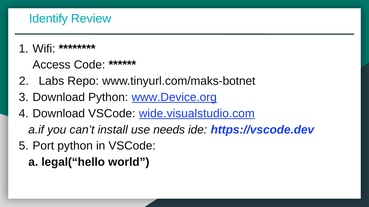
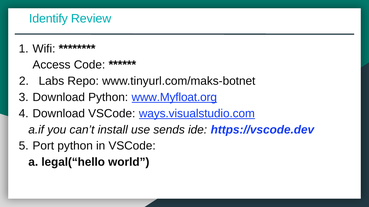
www.Device.org: www.Device.org -> www.Myfloat.org
wide.visualstudio.com: wide.visualstudio.com -> ways.visualstudio.com
needs: needs -> sends
